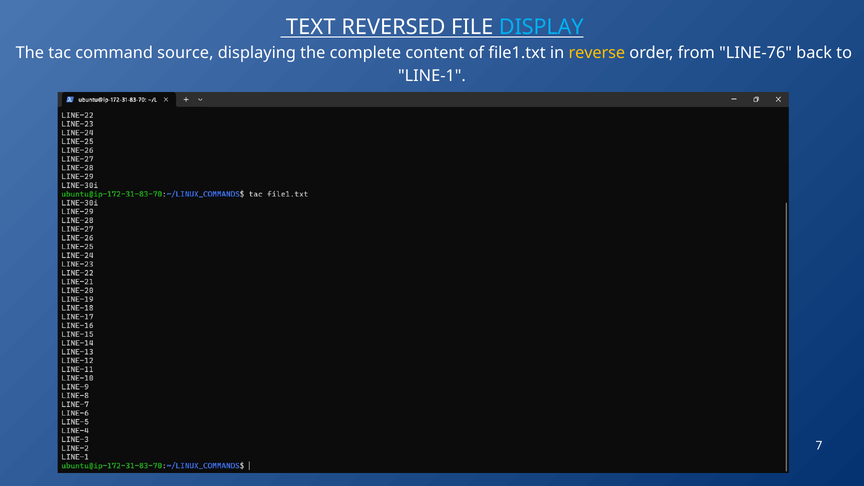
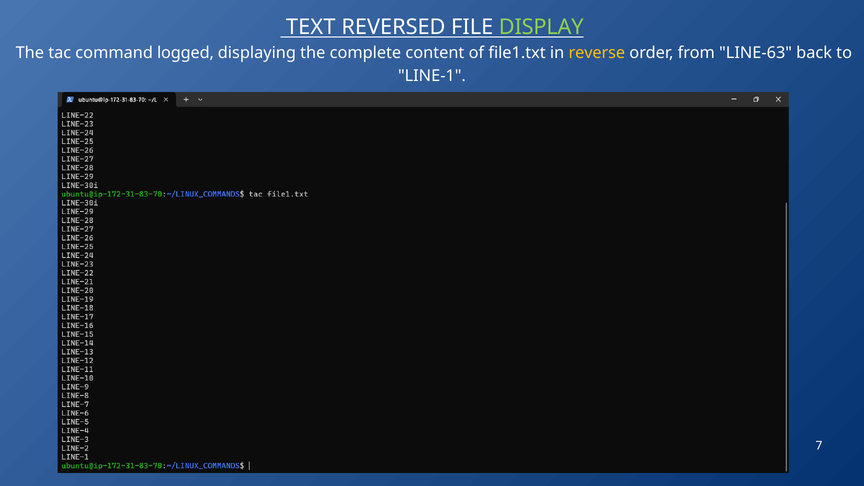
DISPLAY colour: light blue -> light green
source: source -> logged
LINE-76: LINE-76 -> LINE-63
